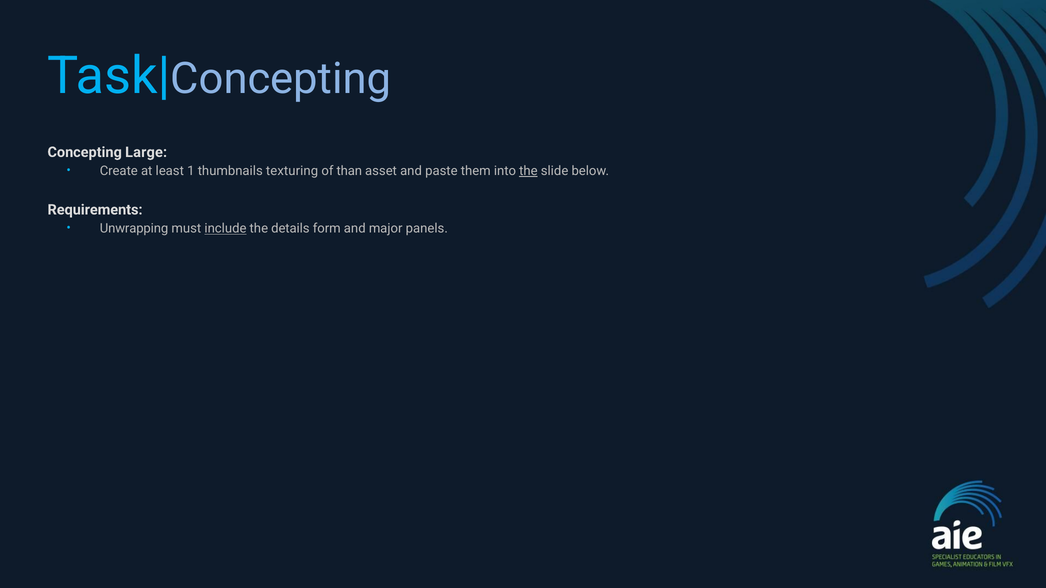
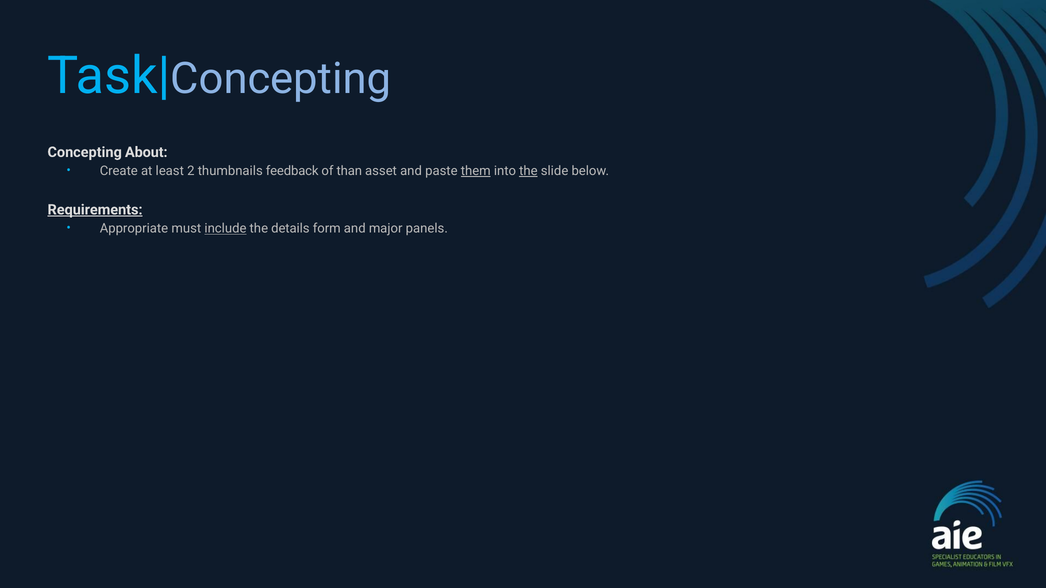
Large: Large -> About
1: 1 -> 2
texturing: texturing -> feedback
them underline: none -> present
Requirements underline: none -> present
Unwrapping: Unwrapping -> Appropriate
